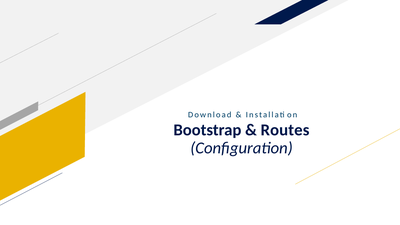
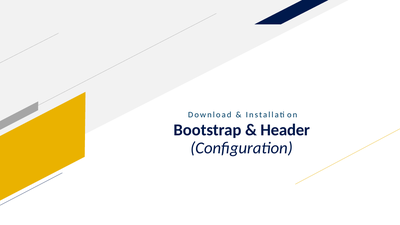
Routes: Routes -> Header
